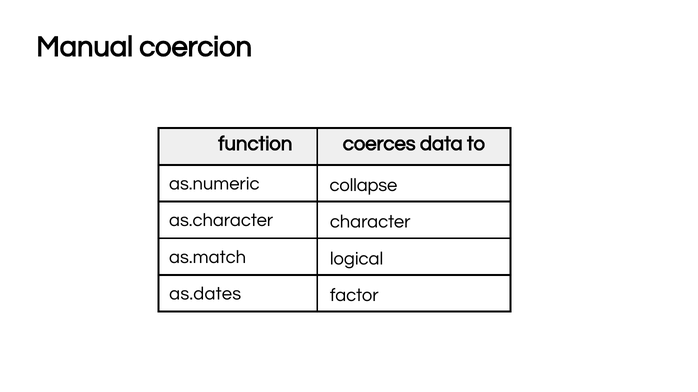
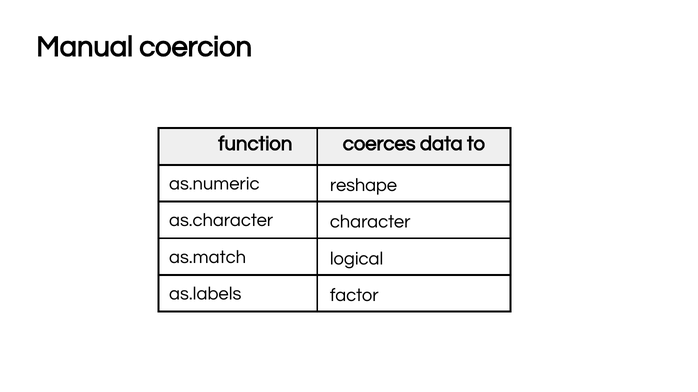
collapse: collapse -> reshape
as.dates: as.dates -> as.labels
